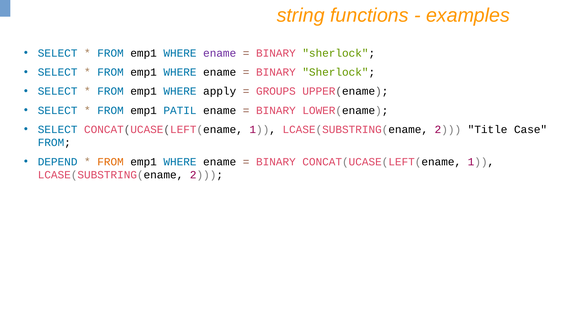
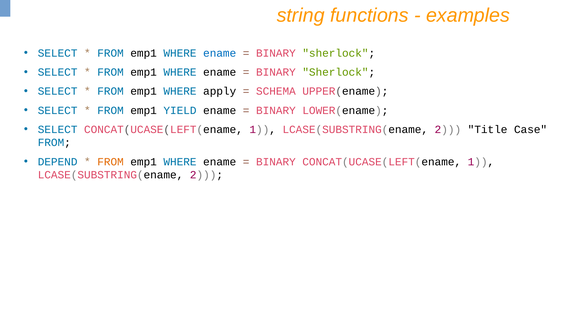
ename at (220, 53) colour: purple -> blue
GROUPS: GROUPS -> SCHEMA
PATIL: PATIL -> YIELD
